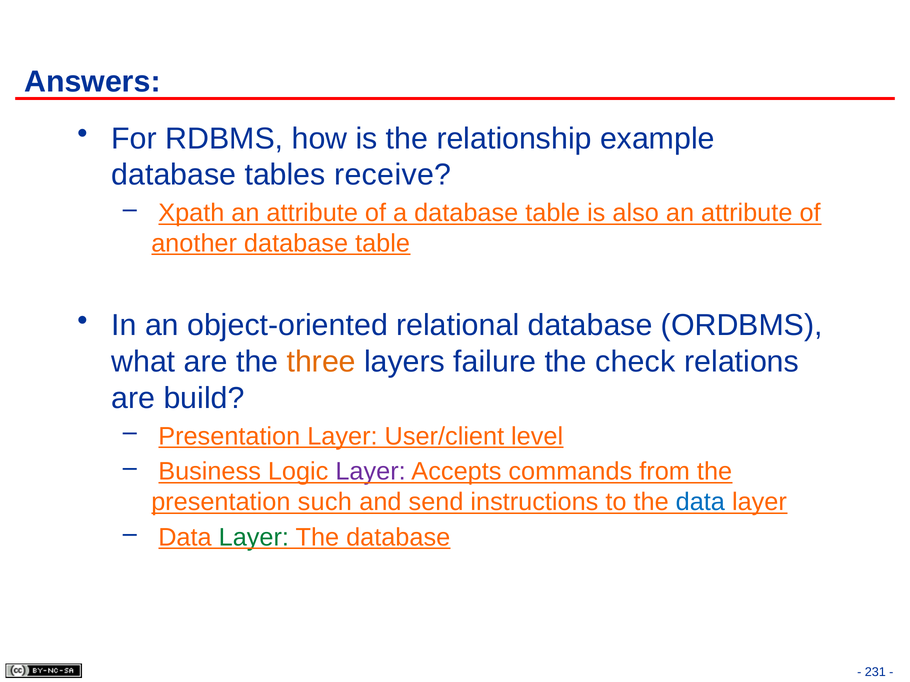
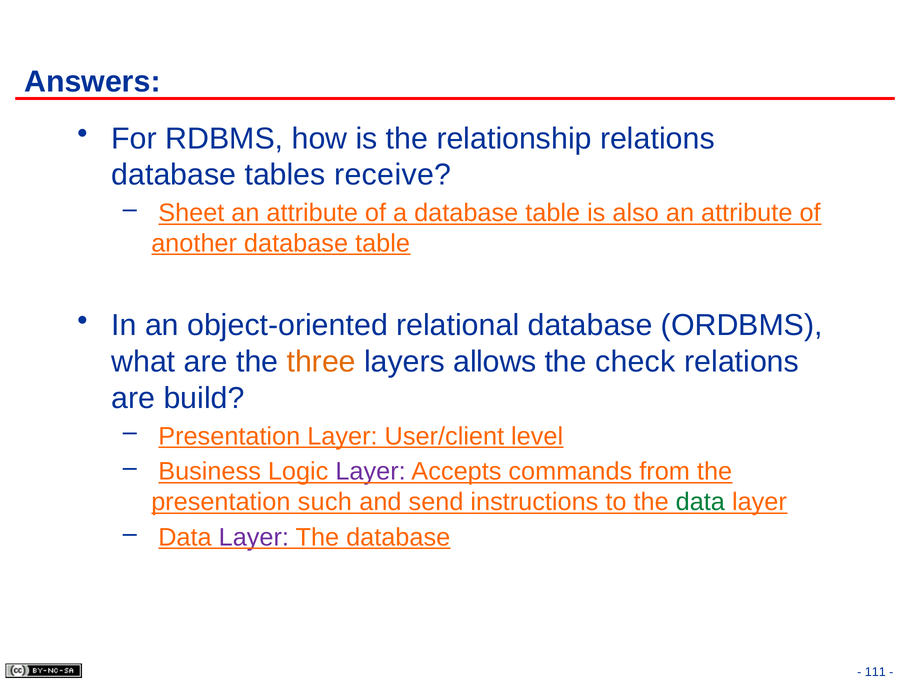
relationship example: example -> relations
Xpath: Xpath -> Sheet
failure: failure -> allows
data at (700, 502) colour: blue -> green
Layer at (254, 538) colour: green -> purple
231: 231 -> 111
